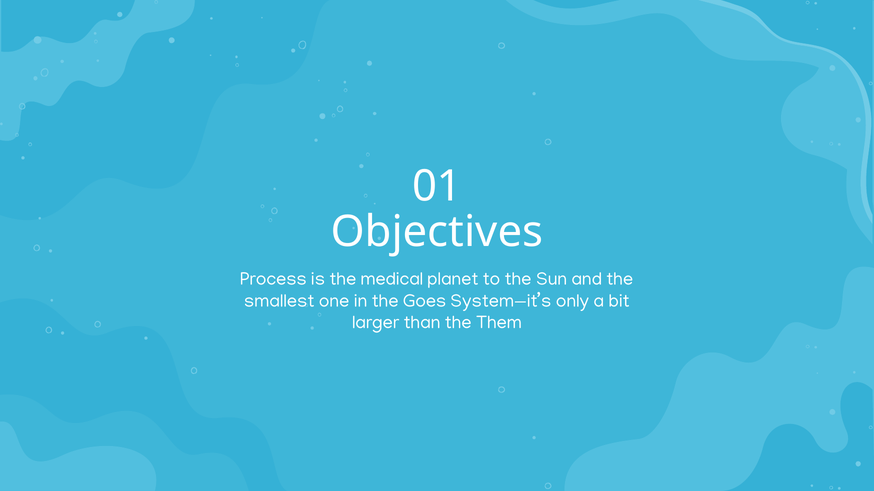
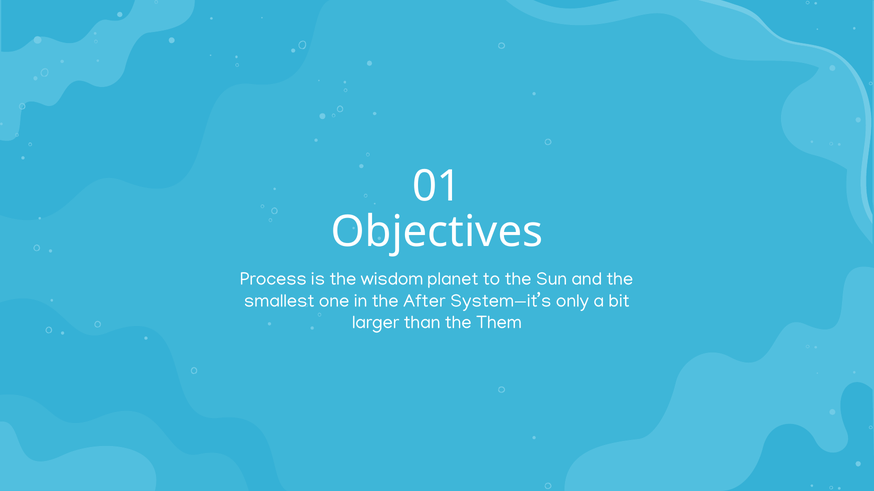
medical: medical -> wisdom
Goes: Goes -> After
